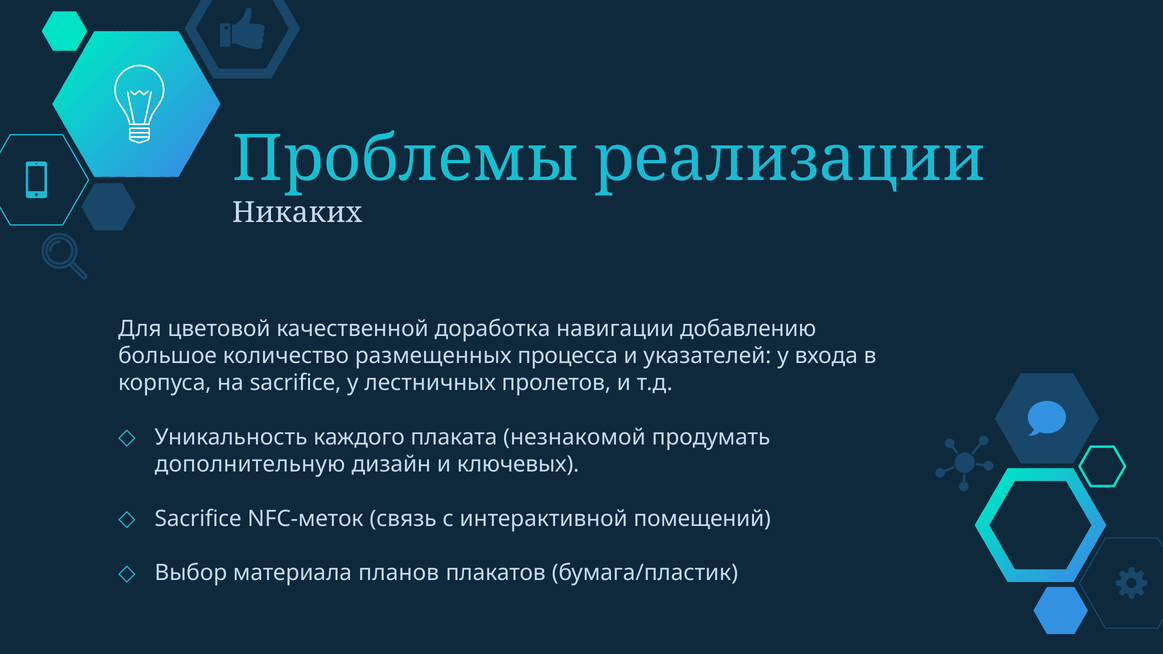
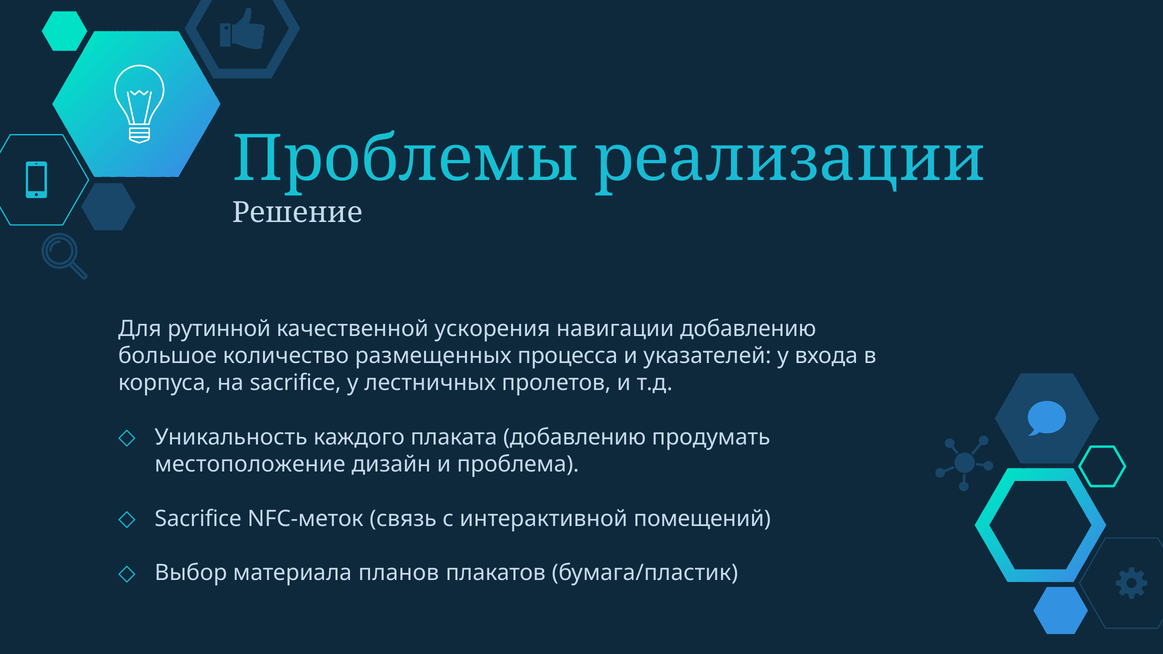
Никаких: Никаких -> Решение
цветовой: цветовой -> рутинной
доработка: доработка -> ускорения
плаката незнакомой: незнакомой -> добавлению
дополнительную: дополнительную -> местоположение
ключевых: ключевых -> проблема
